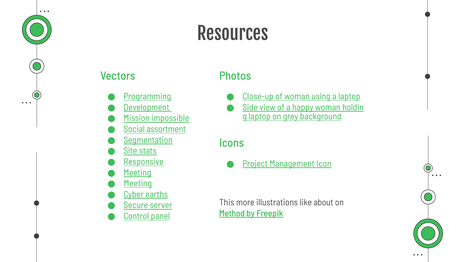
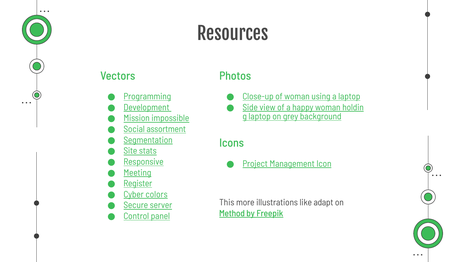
Meeting at (138, 183): Meeting -> Register
earths: earths -> colors
about: about -> adapt
